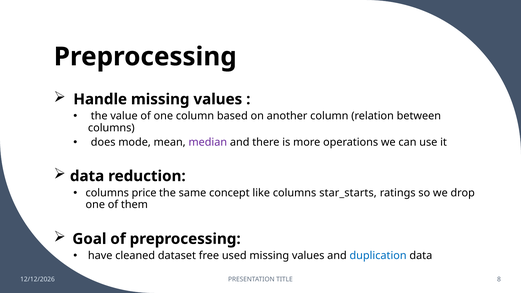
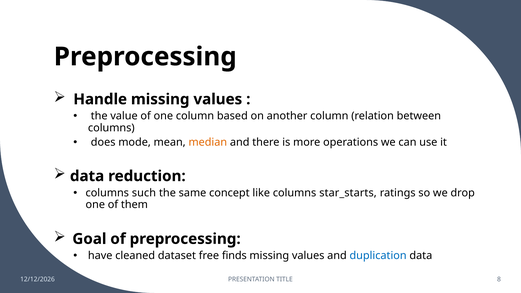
median colour: purple -> orange
price: price -> such
used: used -> finds
